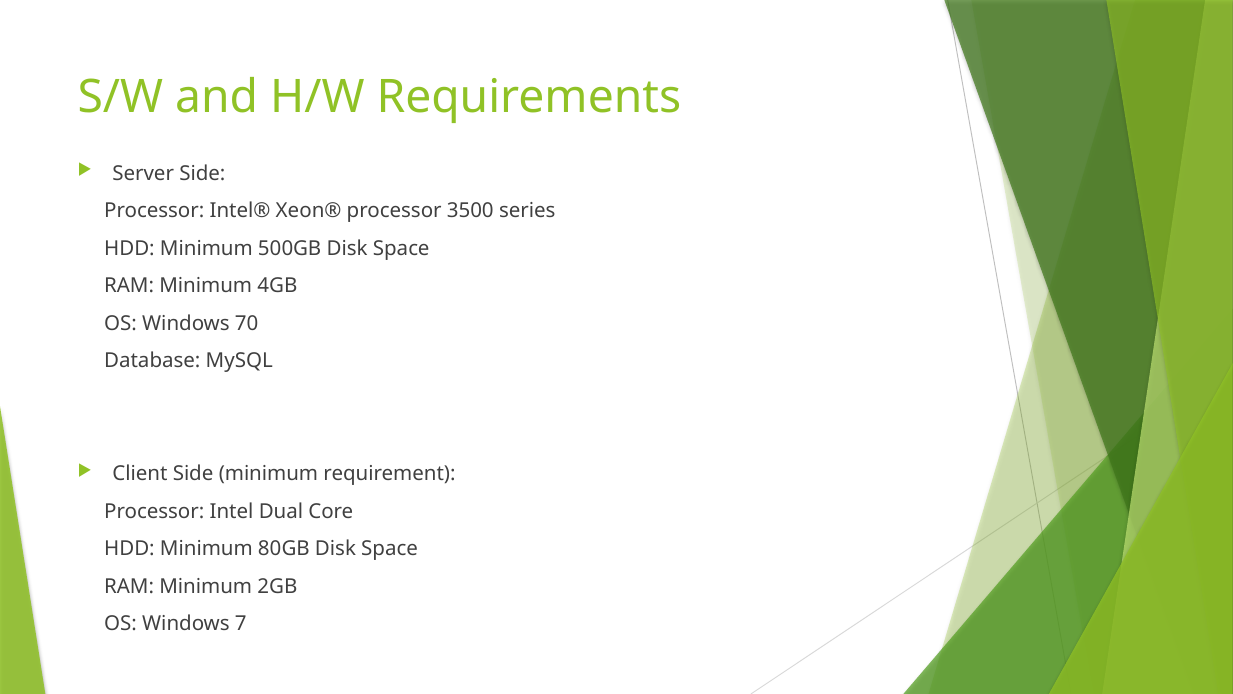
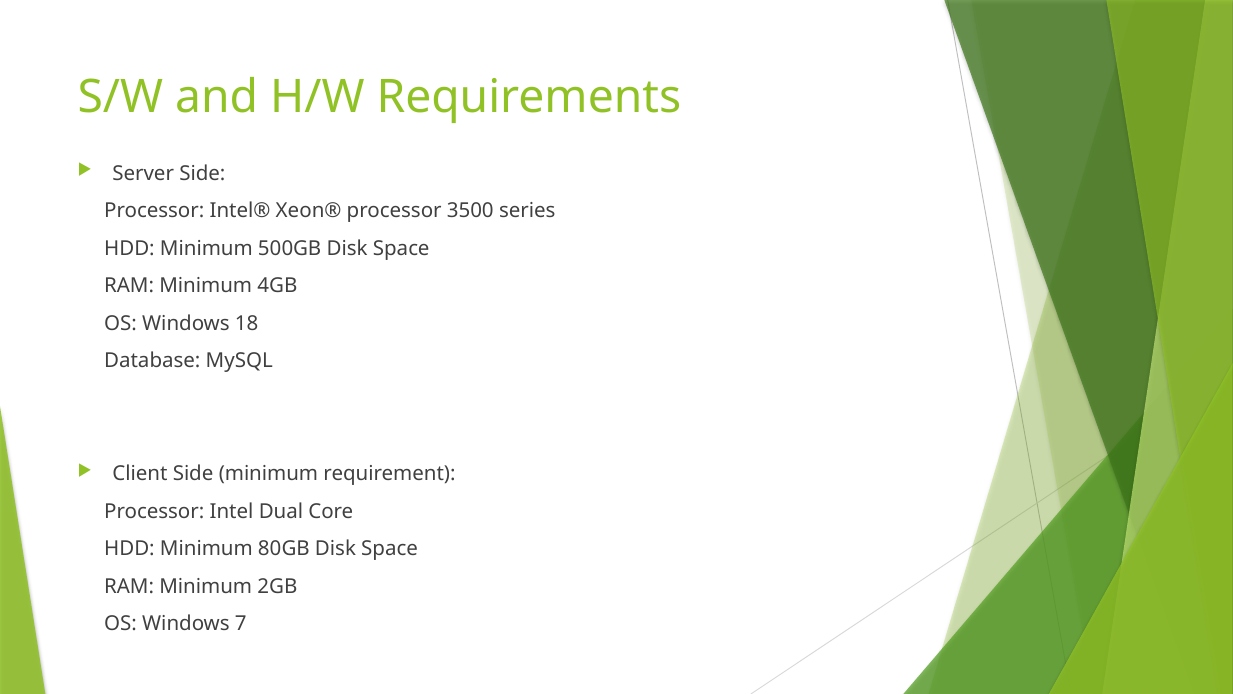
70: 70 -> 18
